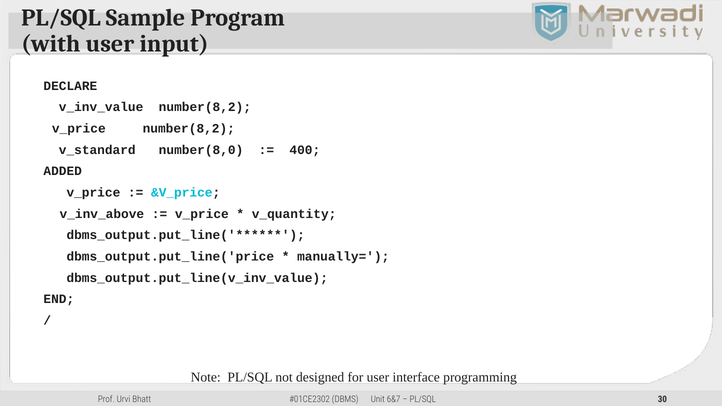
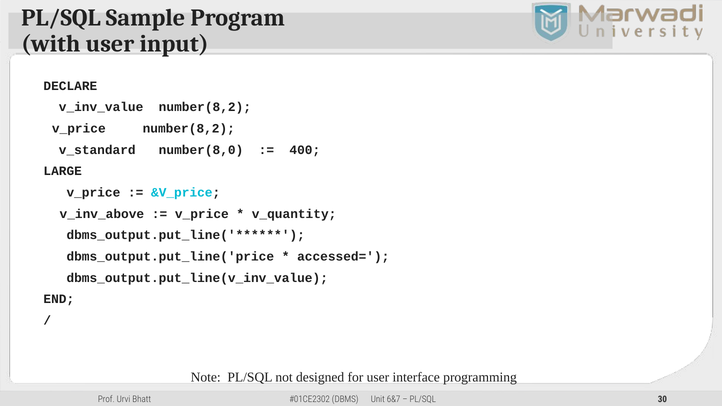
ADDED: ADDED -> LARGE
manually=: manually= -> accessed=
